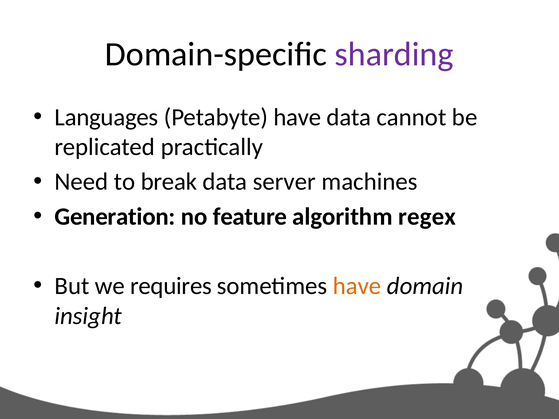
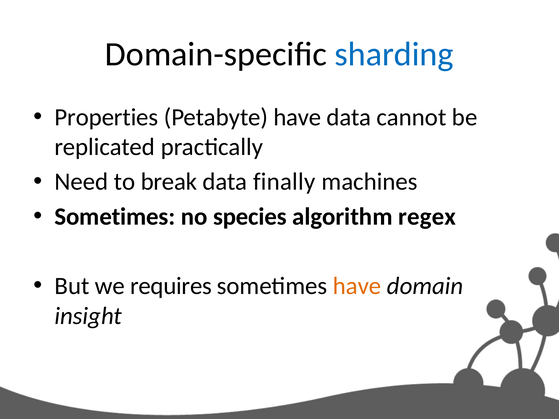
sharding colour: purple -> blue
Languages: Languages -> Properties
server: server -> finally
Generation at (115, 217): Generation -> Sometimes
feature: feature -> species
